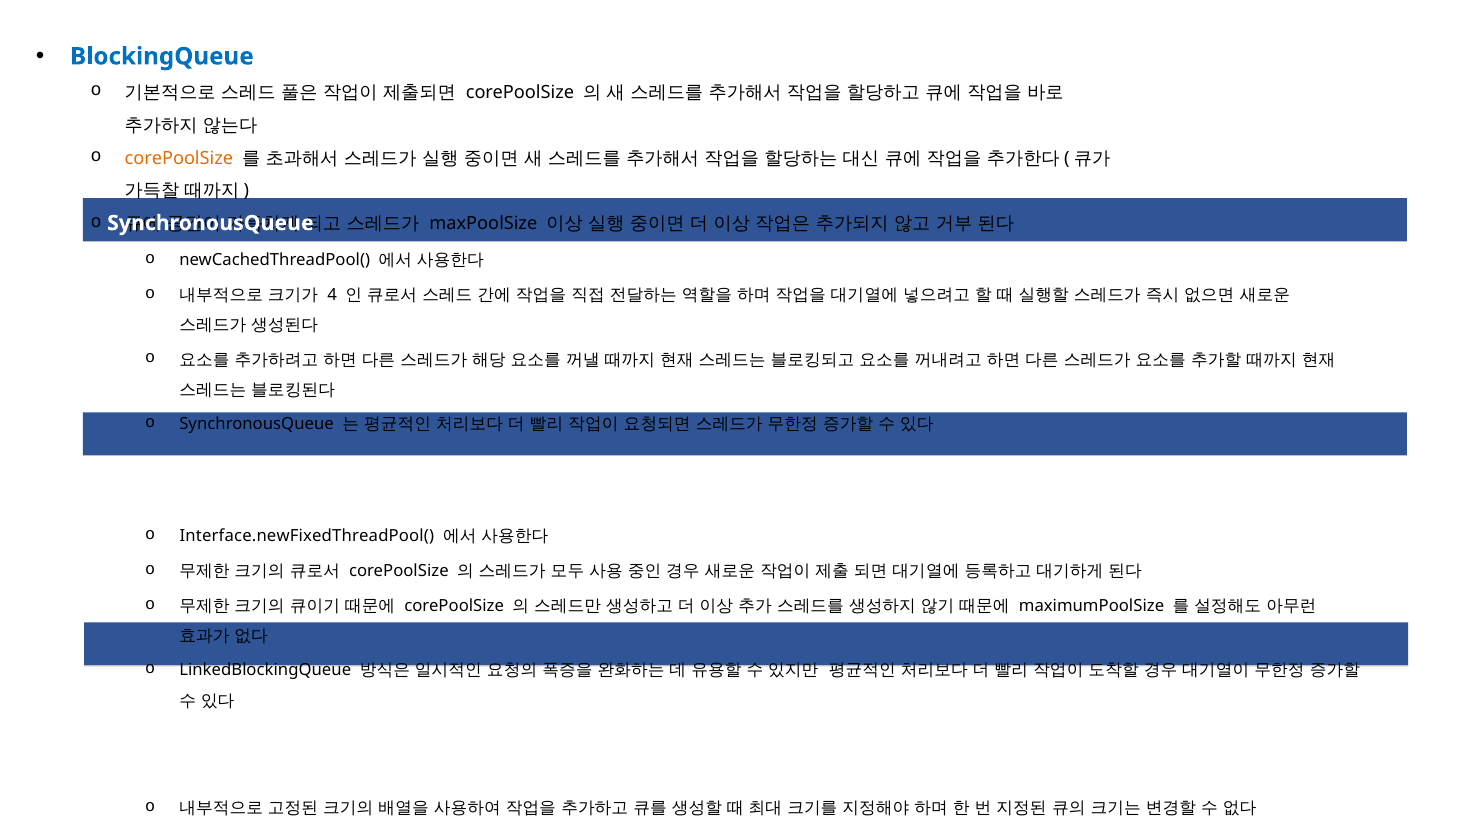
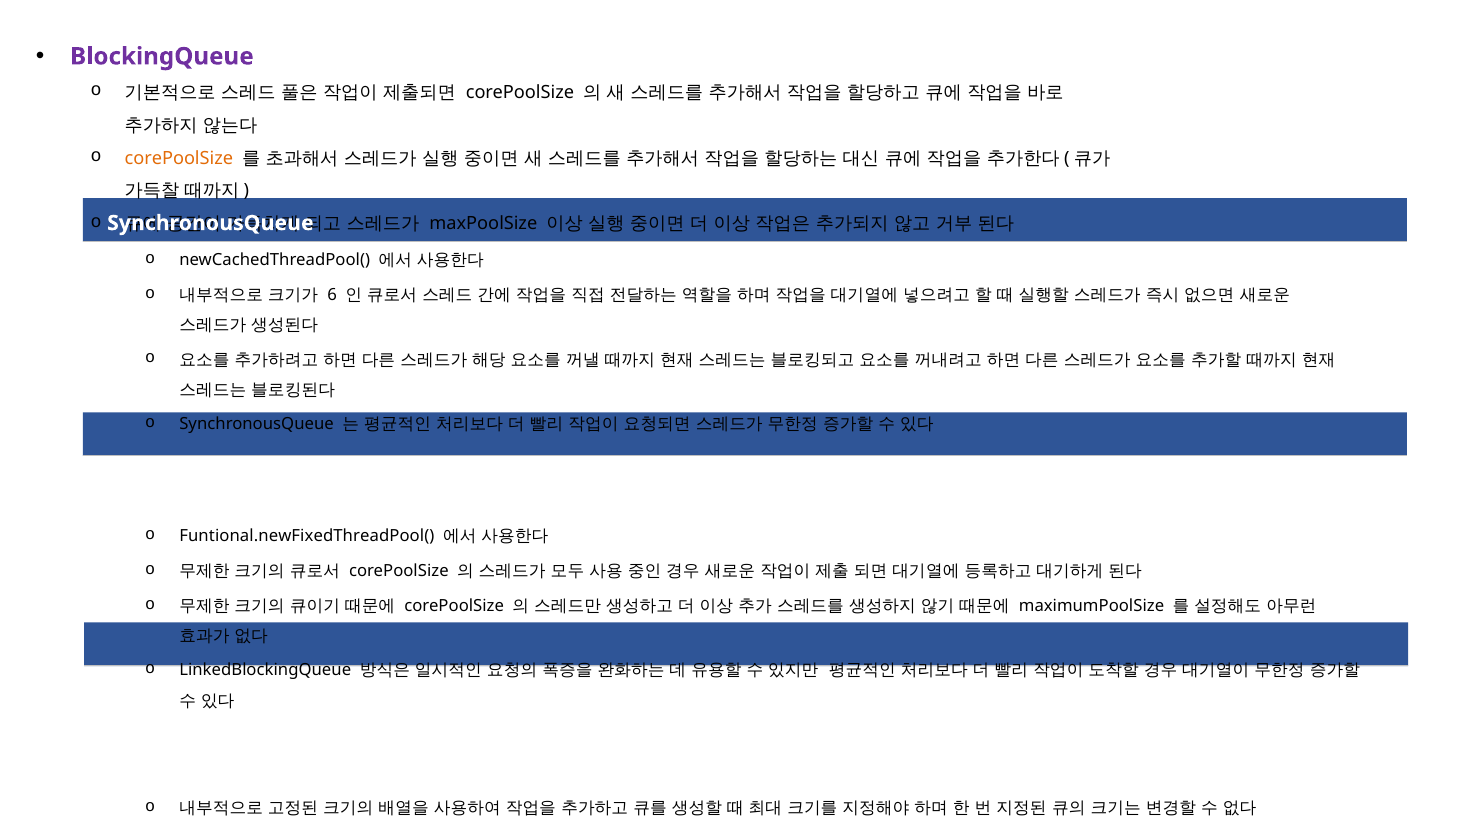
BlockingQueue colour: blue -> purple
4: 4 -> 6
Interface.newFixedThreadPool(: Interface.newFixedThreadPool( -> Funtional.newFixedThreadPool(
